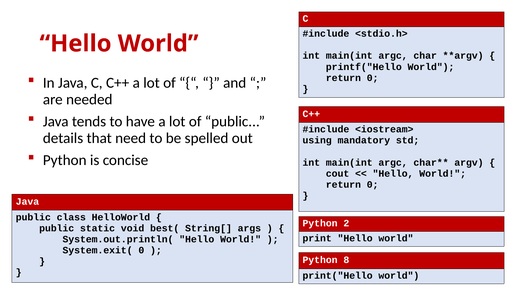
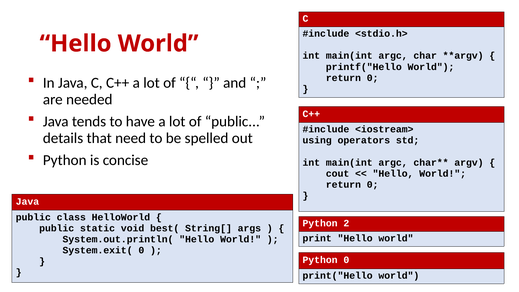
mandatory: mandatory -> operators
Python 8: 8 -> 0
